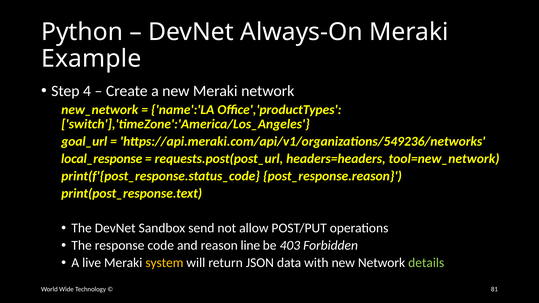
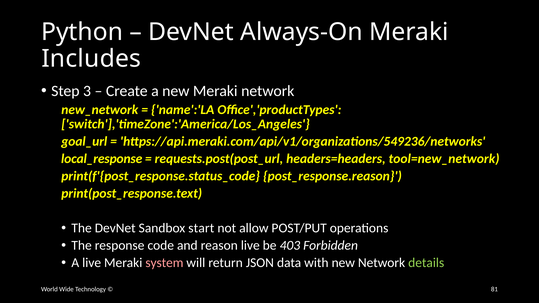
Example: Example -> Includes
4: 4 -> 3
send: send -> start
reason line: line -> live
system colour: yellow -> pink
